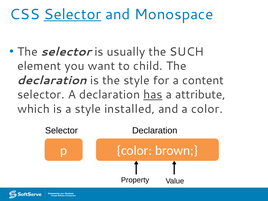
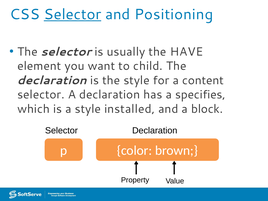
Monospace: Monospace -> Positioning
SUCH: SUCH -> HAVE
has underline: present -> none
attribute: attribute -> specifies
a color: color -> block
